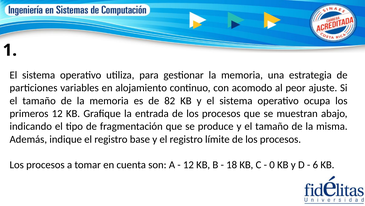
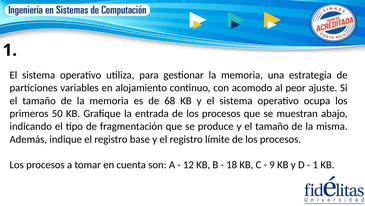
82: 82 -> 68
primeros 12: 12 -> 50
0: 0 -> 9
6 at (315, 164): 6 -> 1
